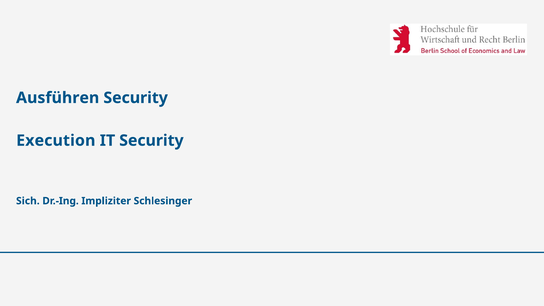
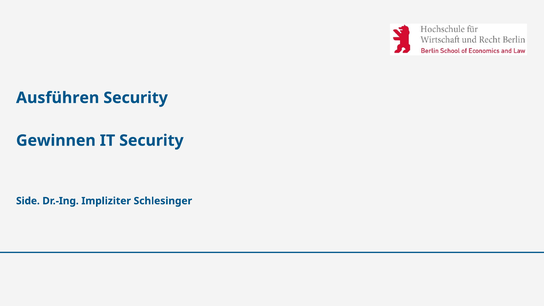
Execution: Execution -> Gewinnen
Sich: Sich -> Side
